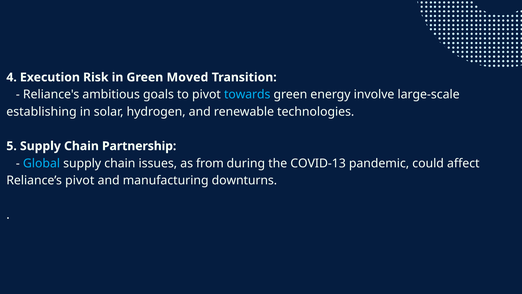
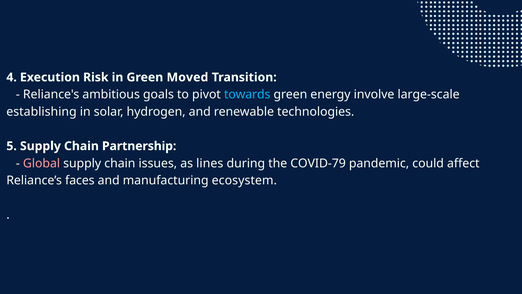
Global colour: light blue -> pink
from: from -> lines
COVID-13: COVID-13 -> COVID-79
Reliance’s pivot: pivot -> faces
downturns: downturns -> ecosystem
